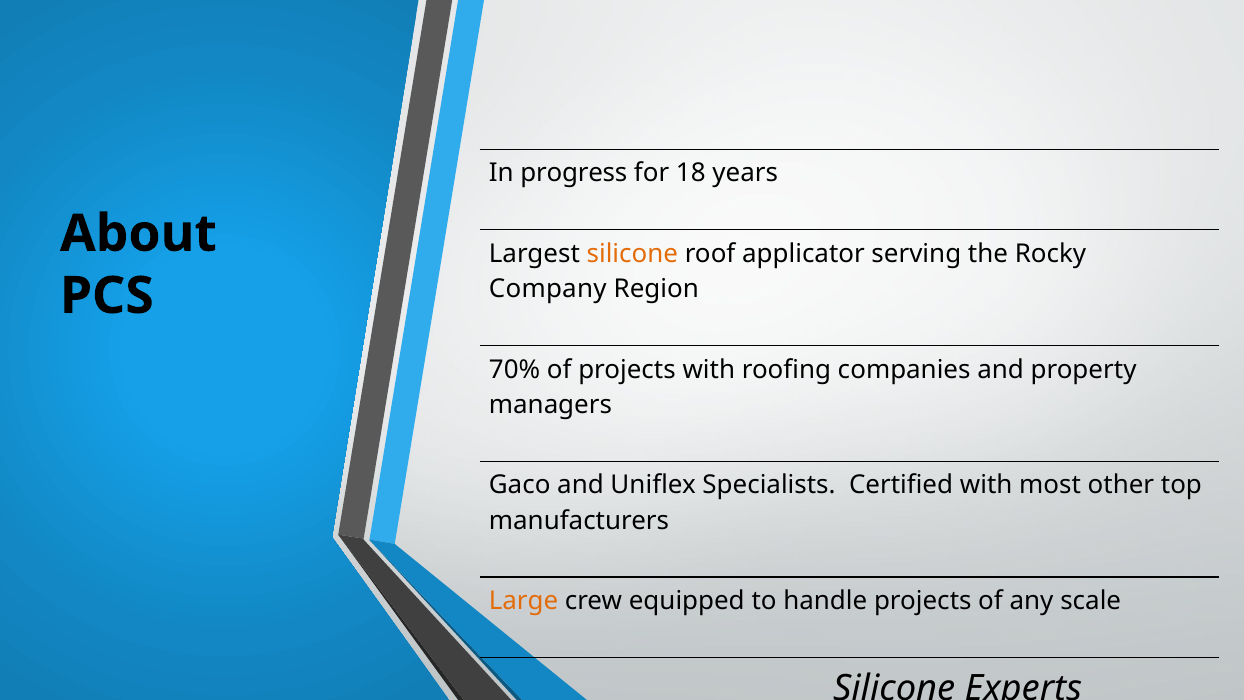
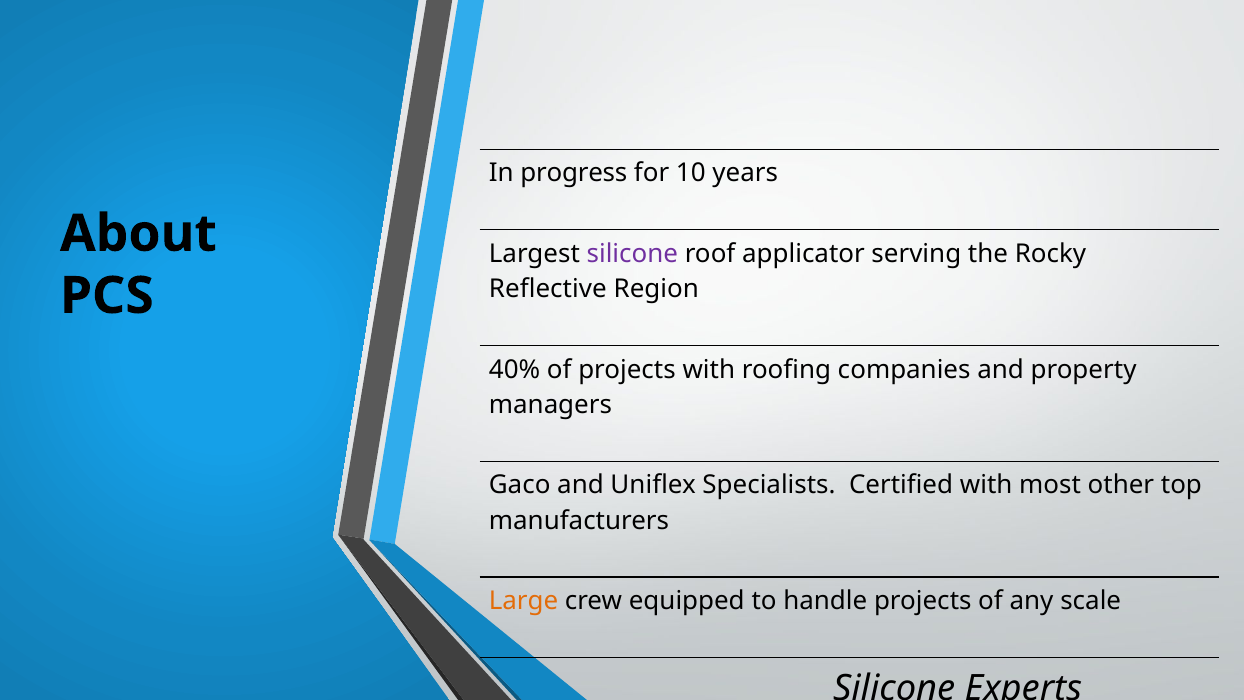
18: 18 -> 10
silicone at (632, 254) colour: orange -> purple
Company: Company -> Reflective
70%: 70% -> 40%
